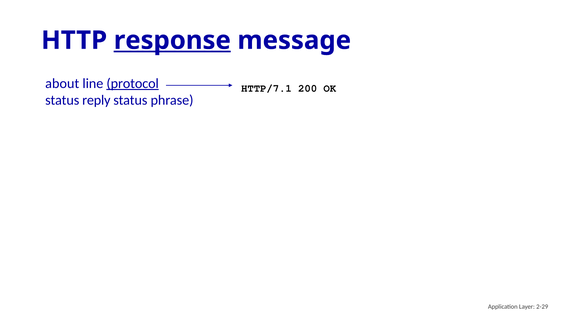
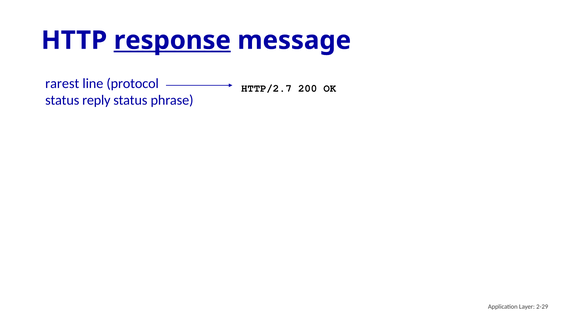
about: about -> rarest
protocol underline: present -> none
HTTP/7.1: HTTP/7.1 -> HTTP/2.7
